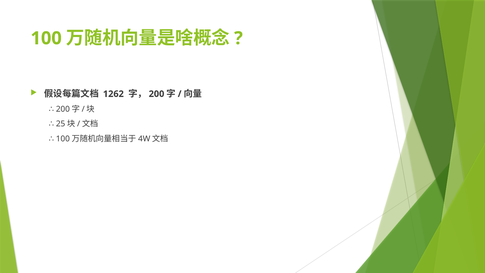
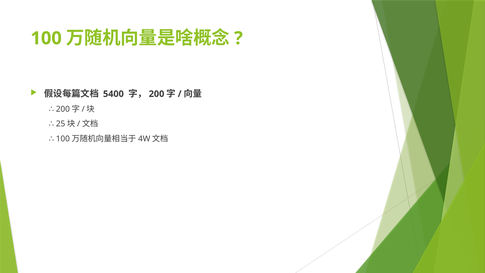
1262: 1262 -> 5400
